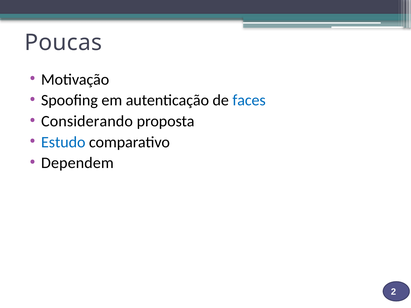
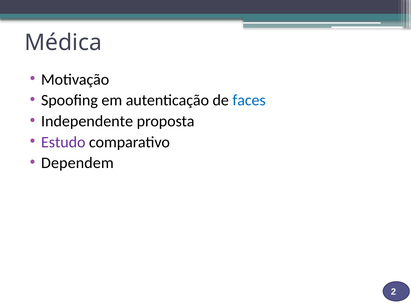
Poucas: Poucas -> Médica
Considerando: Considerando -> Independente
Estudo colour: blue -> purple
